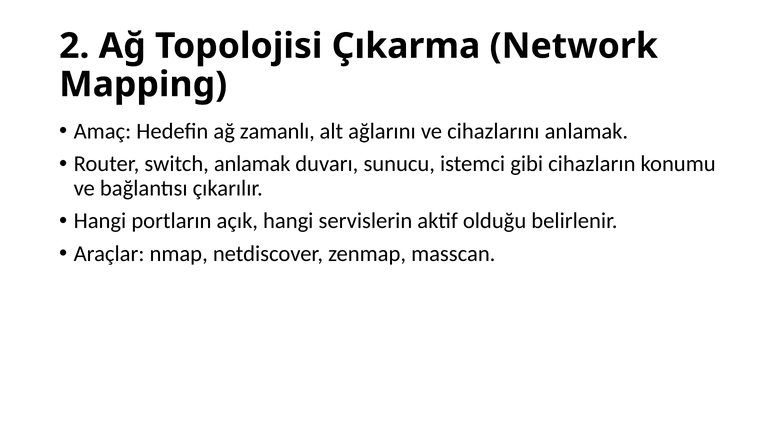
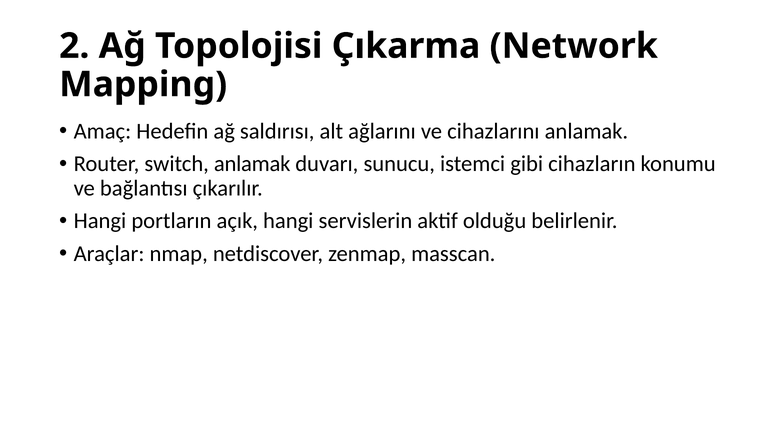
zamanlı: zamanlı -> saldırısı
